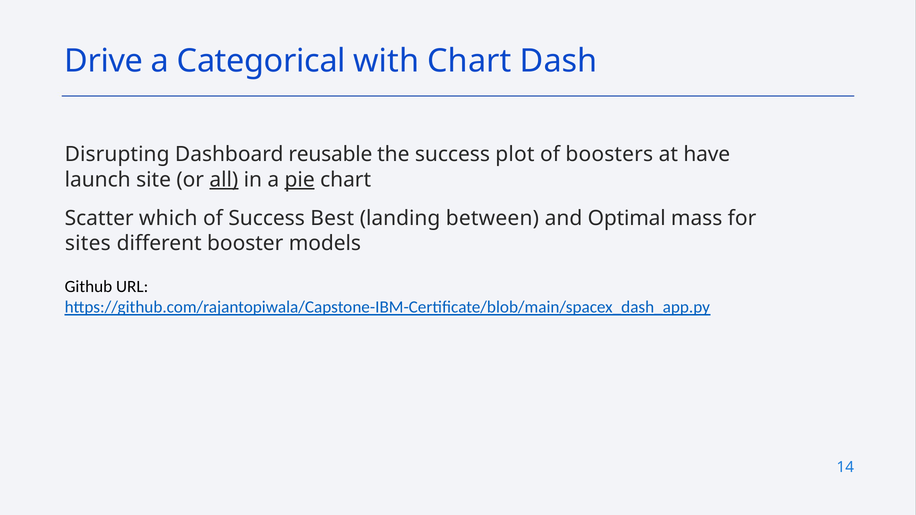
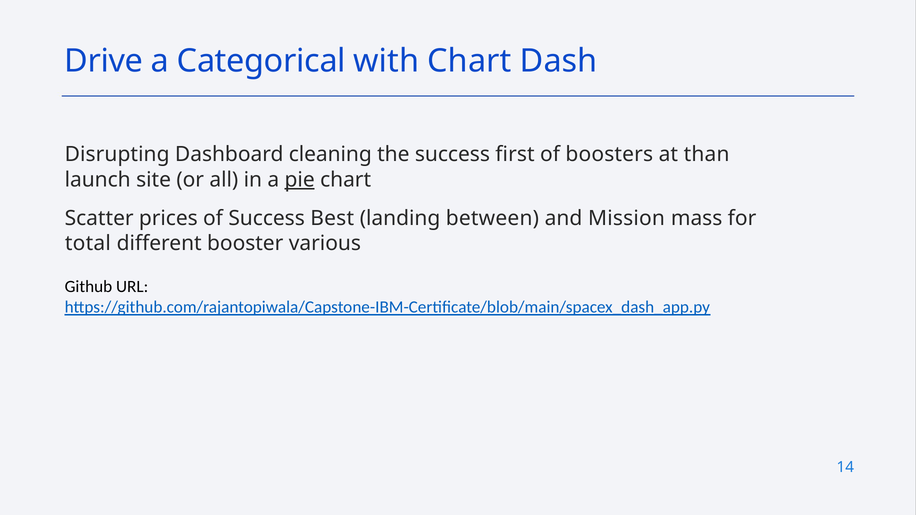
reusable: reusable -> cleaning
plot: plot -> first
have: have -> than
all underline: present -> none
which: which -> prices
Optimal: Optimal -> Mission
sites: sites -> total
models: models -> various
